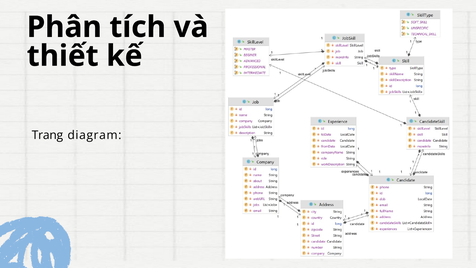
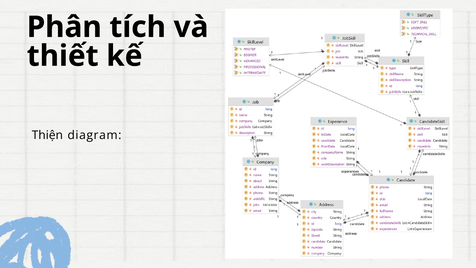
Trang: Trang -> Thiện
